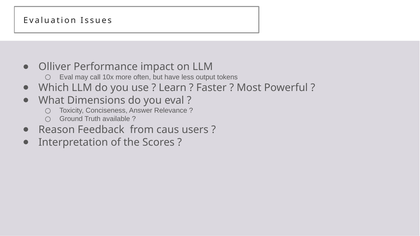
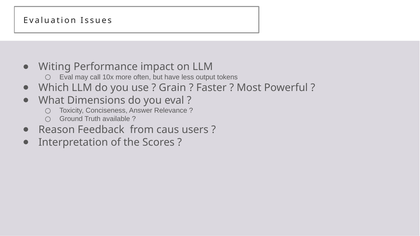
Olliver: Olliver -> Witing
Learn: Learn -> Grain
